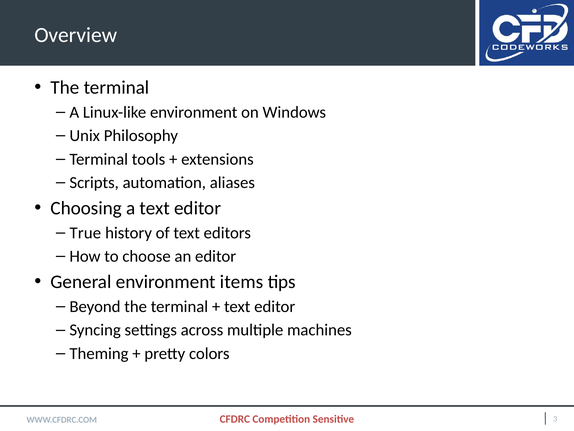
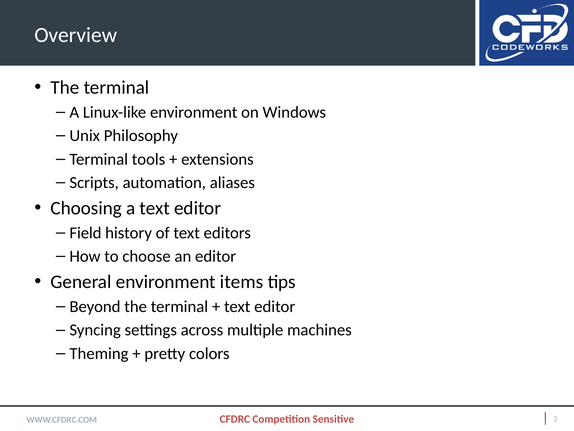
True: True -> Field
